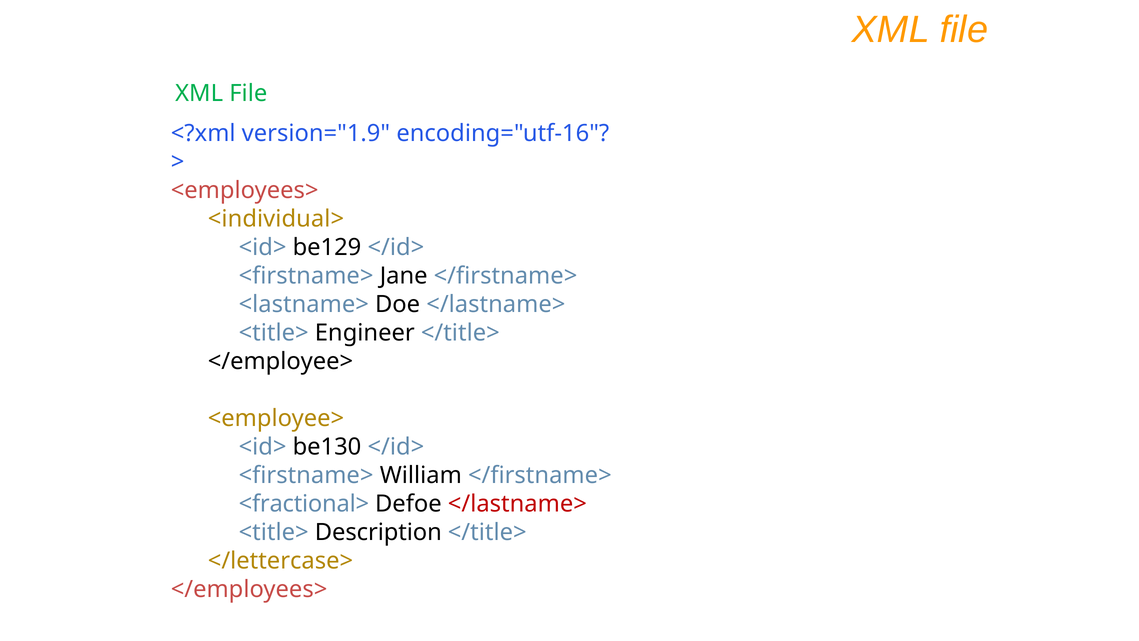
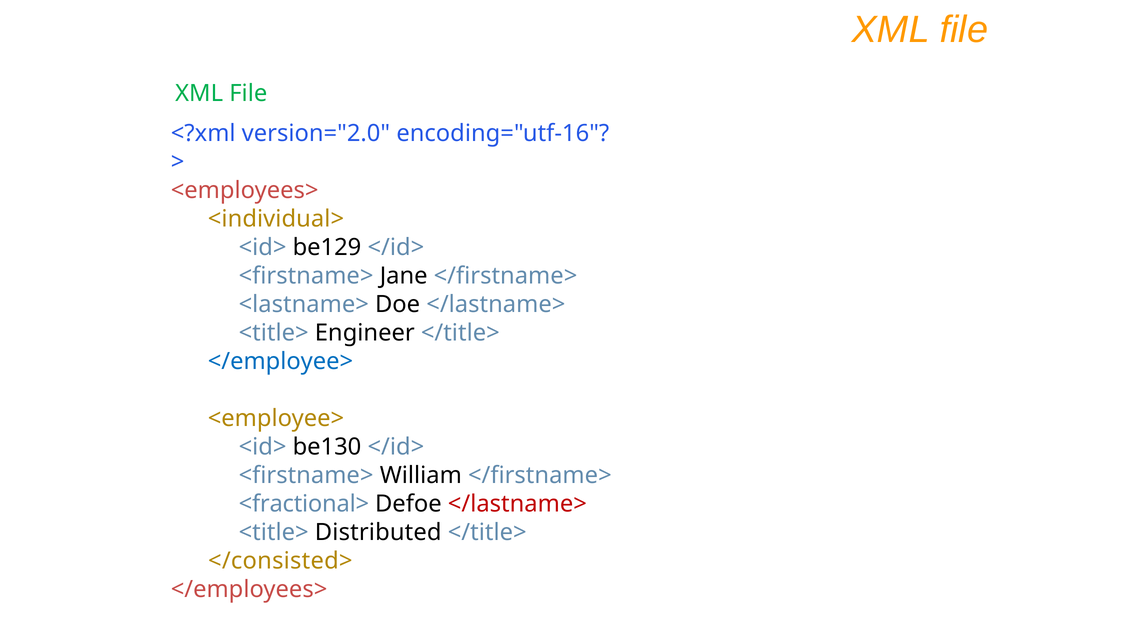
version="1.9: version="1.9 -> version="2.0
</employee> colour: black -> blue
Description: Description -> Distributed
</lettercase>: </lettercase> -> </consisted>
